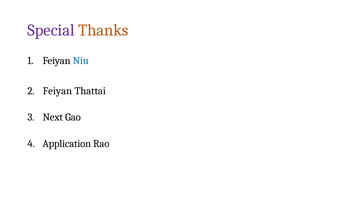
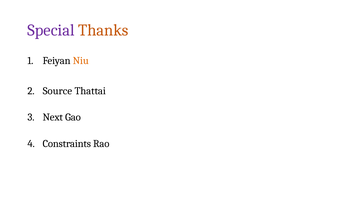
Niu colour: blue -> orange
Feiyan at (57, 91): Feiyan -> Source
Application: Application -> Constraints
